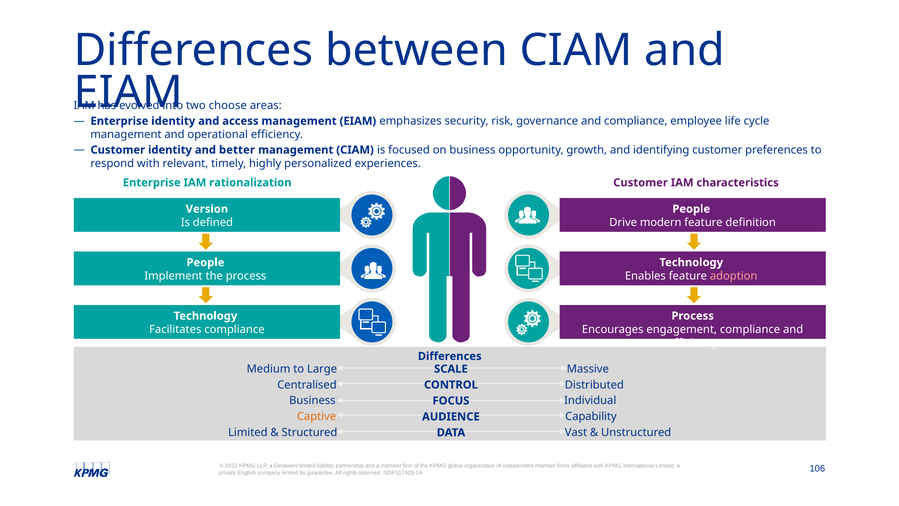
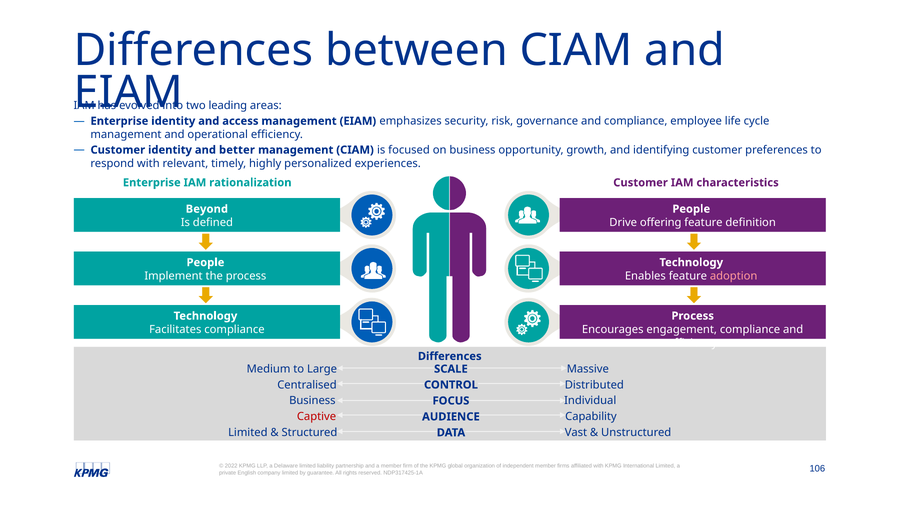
choose: choose -> leading
Version: Version -> Beyond
modern: modern -> offering
Captive colour: orange -> red
